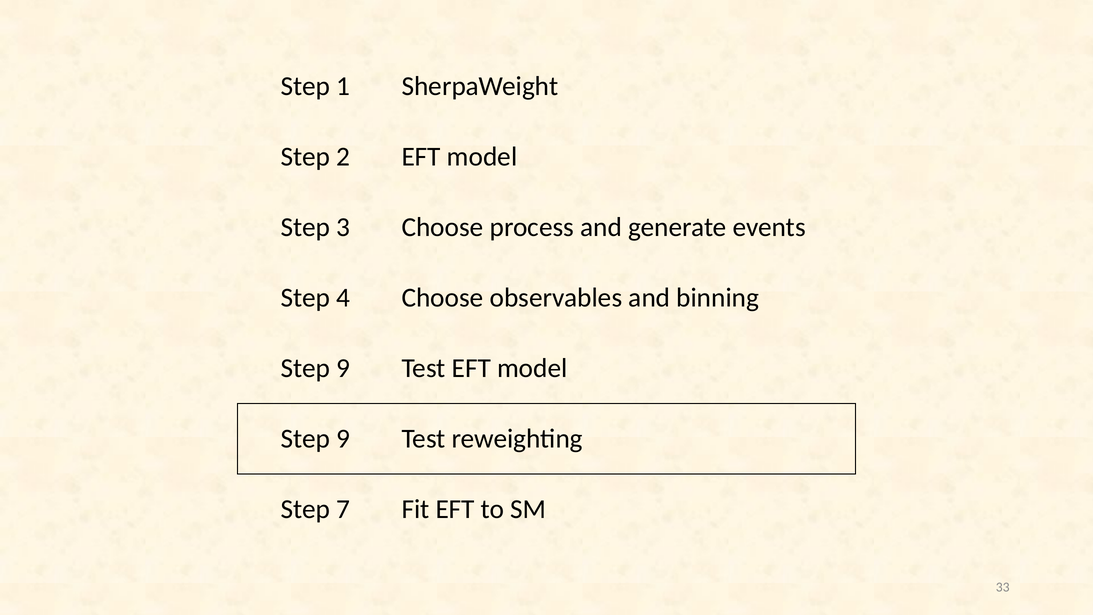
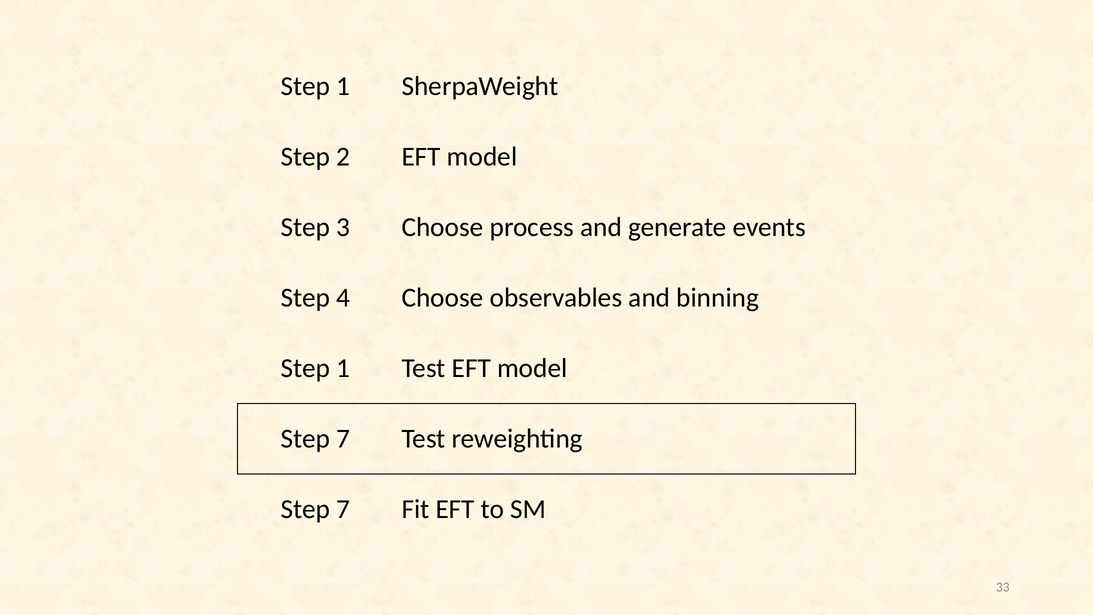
9 at (343, 368): 9 -> 1
9 at (343, 439): 9 -> 7
